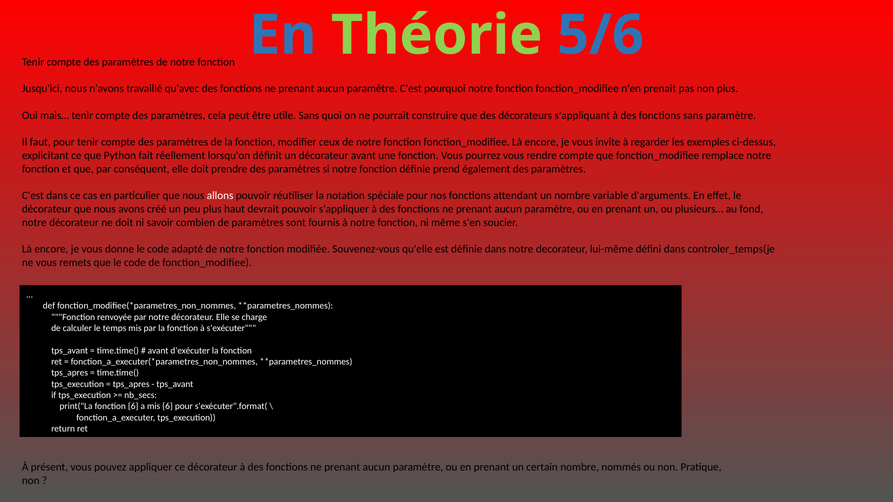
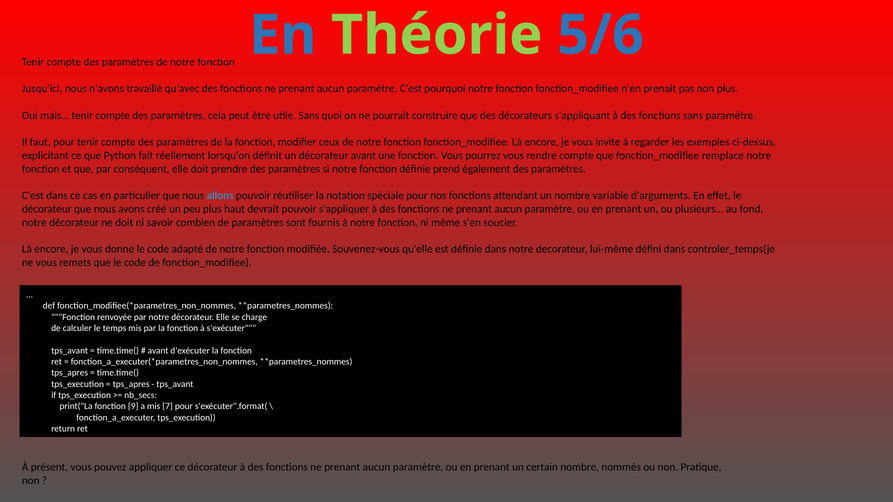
allons colour: white -> light blue
fonction 6: 6 -> 9
mis 6: 6 -> 7
